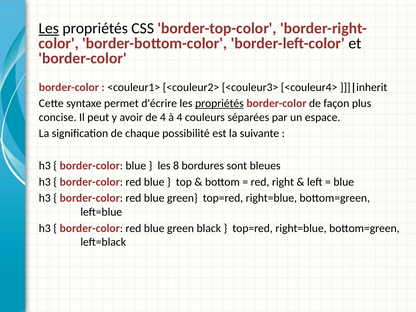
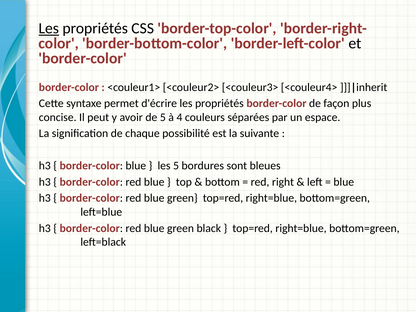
propriétés at (219, 103) underline: present -> none
de 4: 4 -> 5
les 8: 8 -> 5
